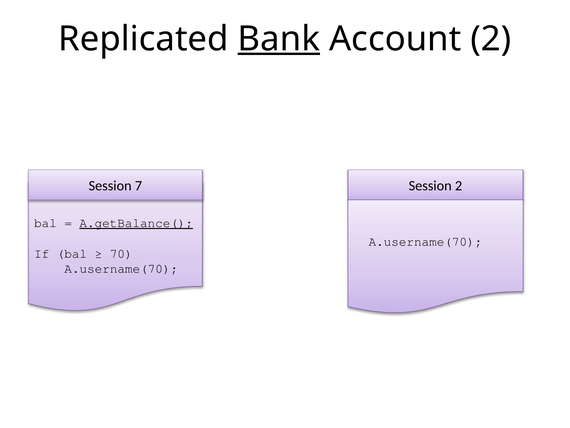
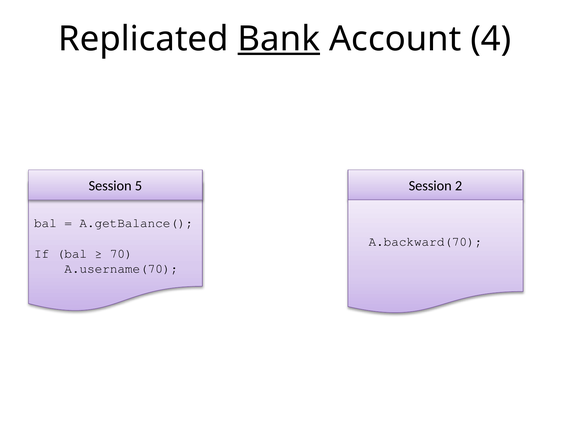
Account 2: 2 -> 4
7: 7 -> 5
A.getBalance( underline: present -> none
A.username(70 at (425, 241): A.username(70 -> A.backward(70
